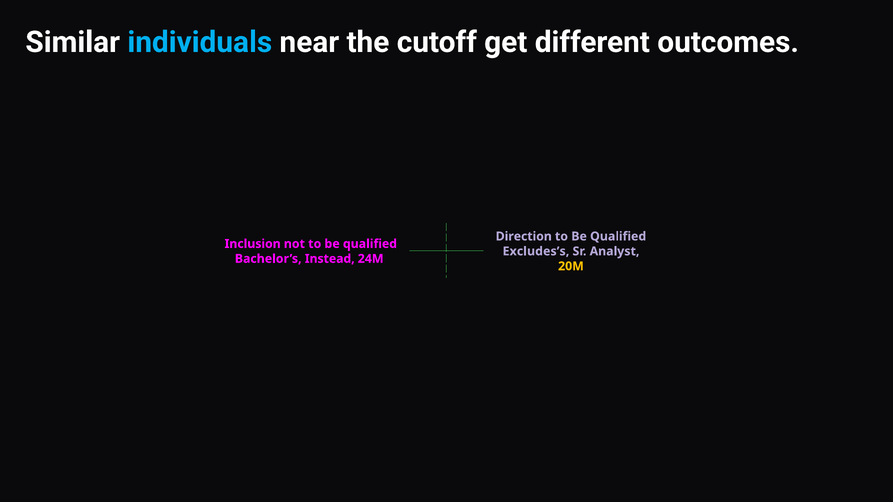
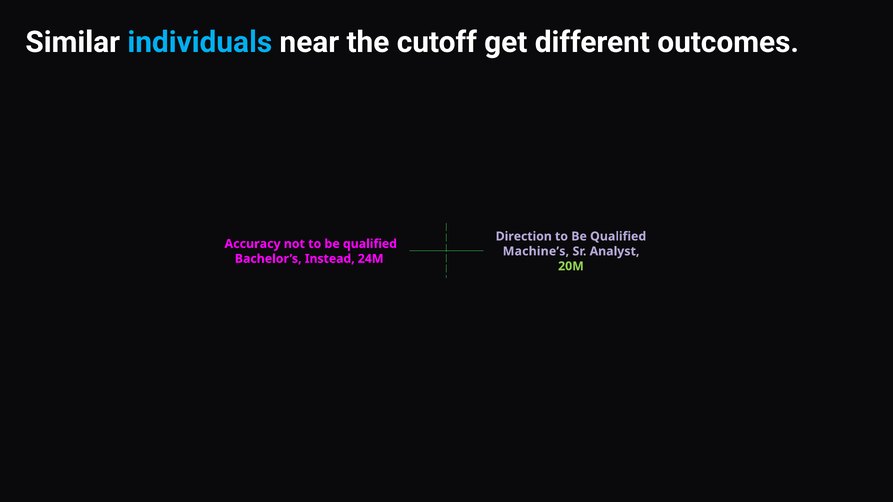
Inclusion: Inclusion -> Accuracy
Excludes’s: Excludes’s -> Machine’s
20M colour: yellow -> light green
